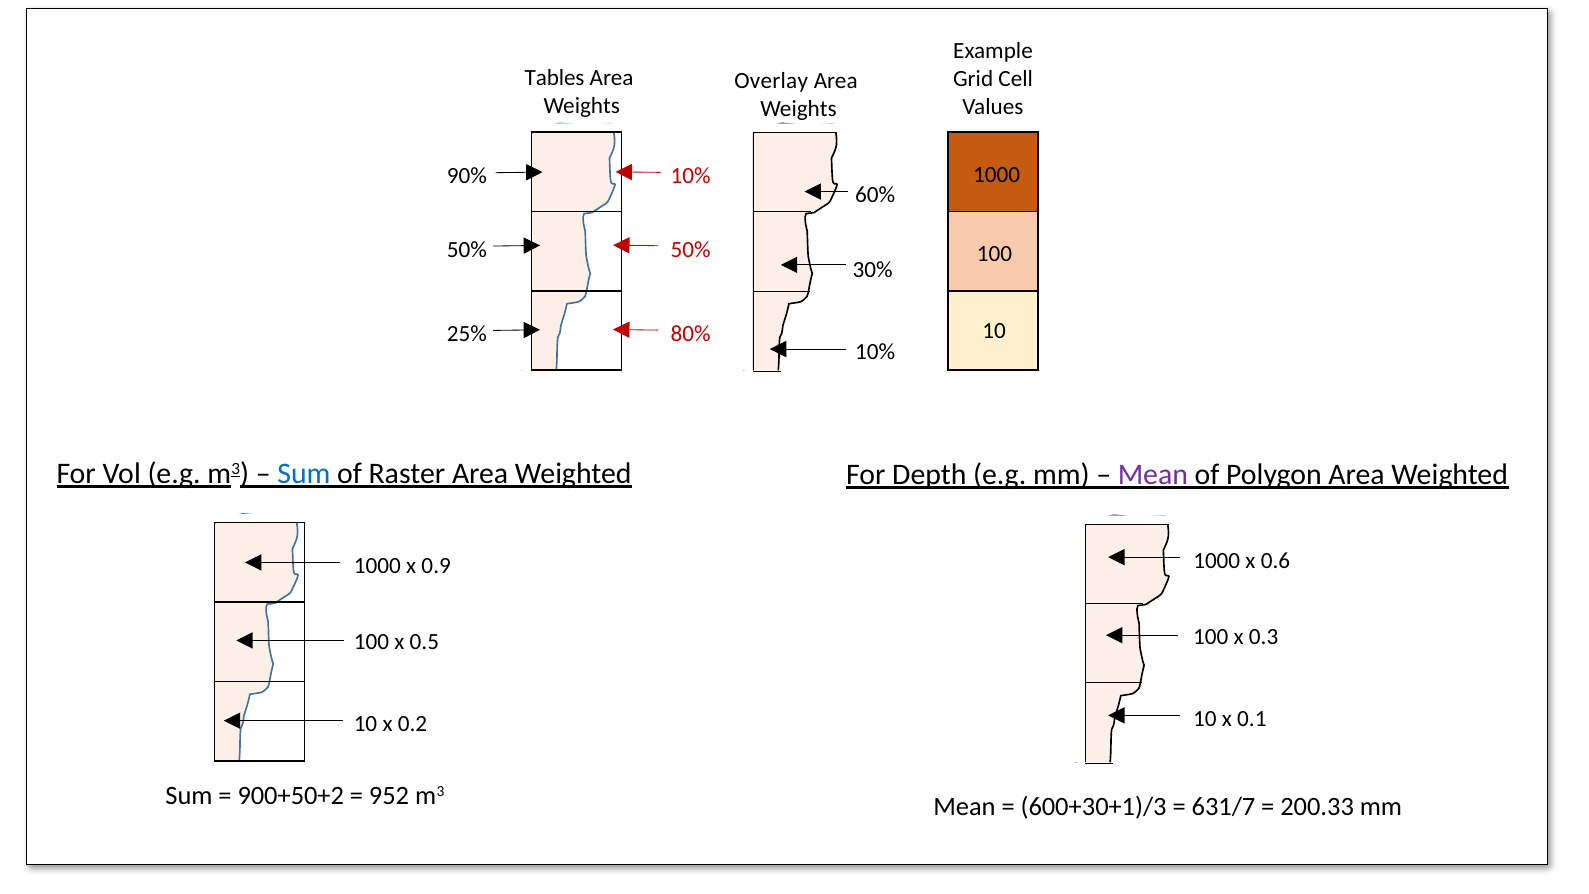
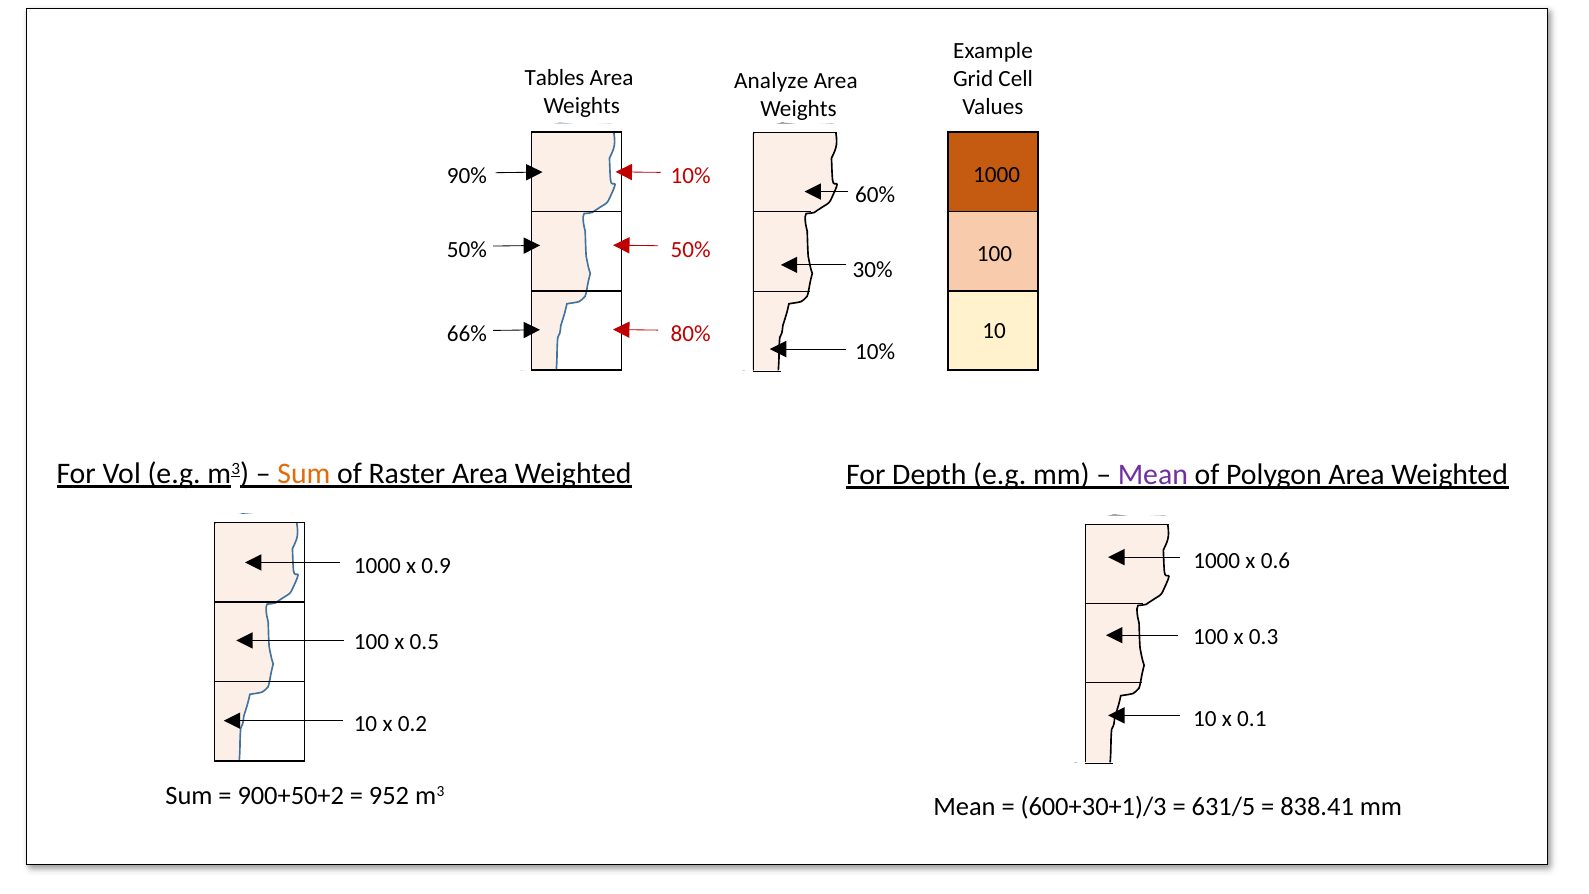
Overlay: Overlay -> Analyze
25%: 25% -> 66%
Sum at (304, 474) colour: blue -> orange
631/7: 631/7 -> 631/5
200.33: 200.33 -> 838.41
